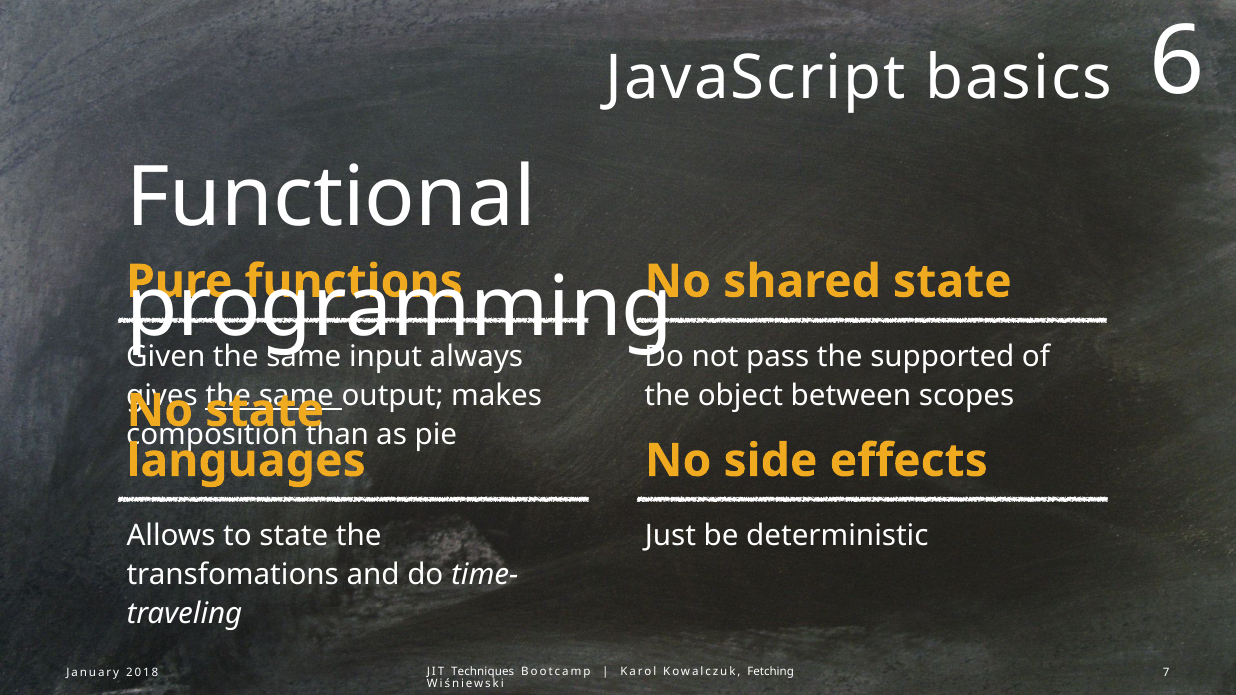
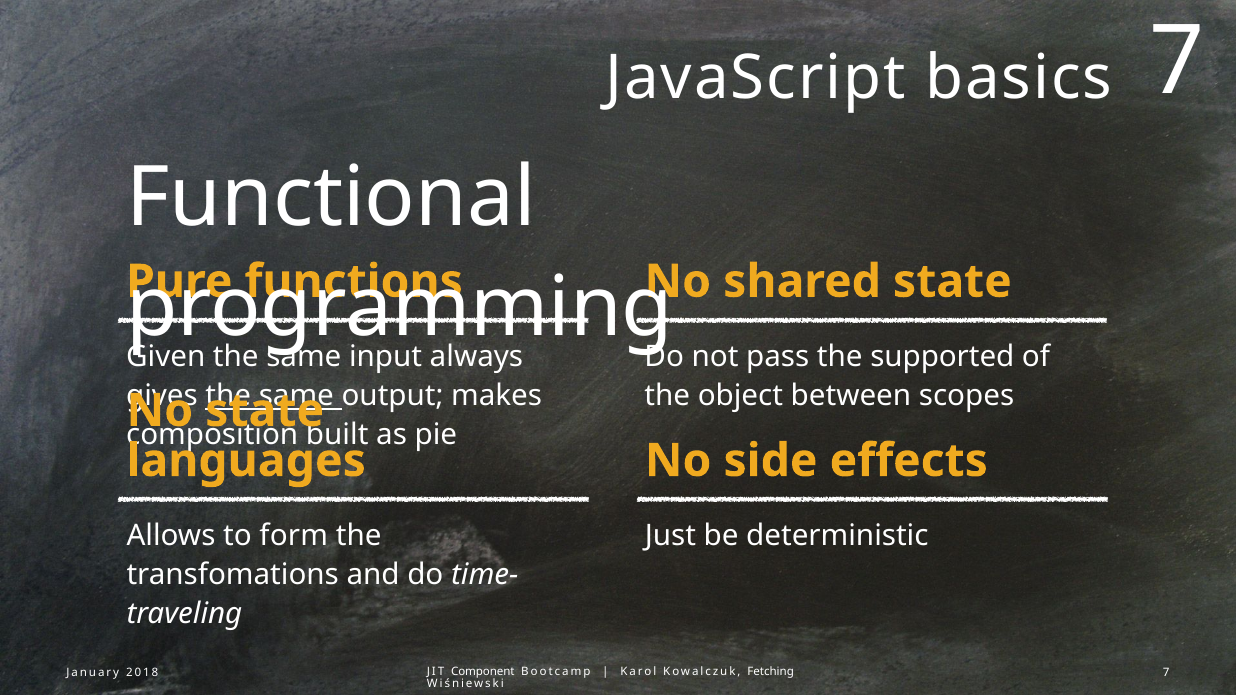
basics 6: 6 -> 7
than: than -> built
to state: state -> form
Techniques: Techniques -> Component
